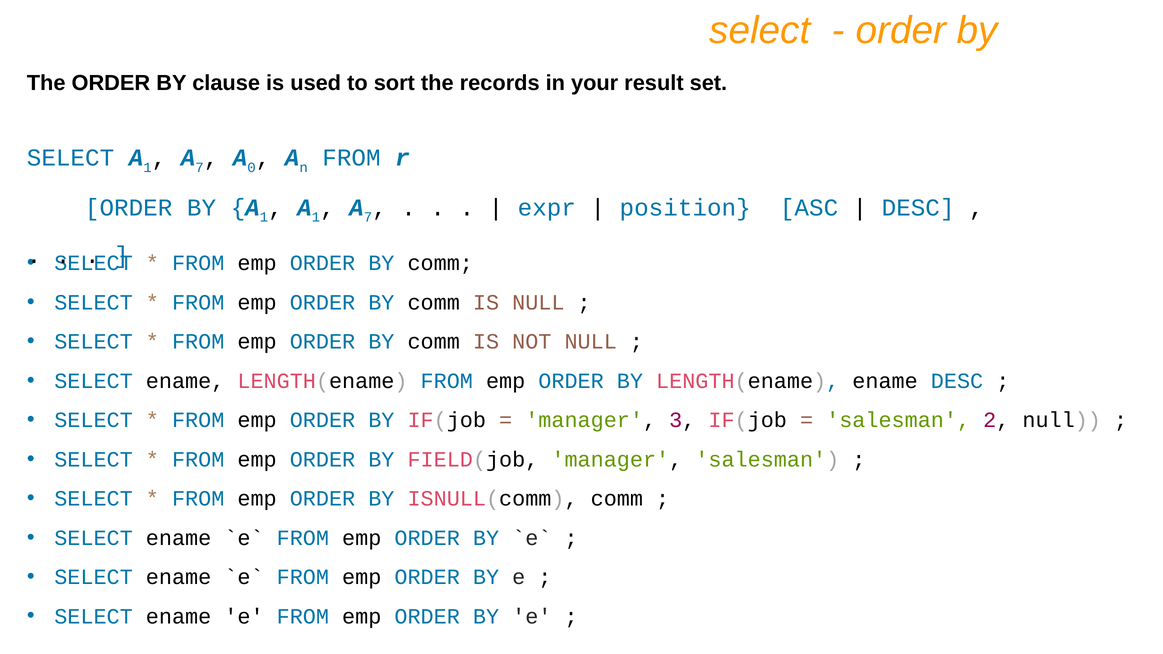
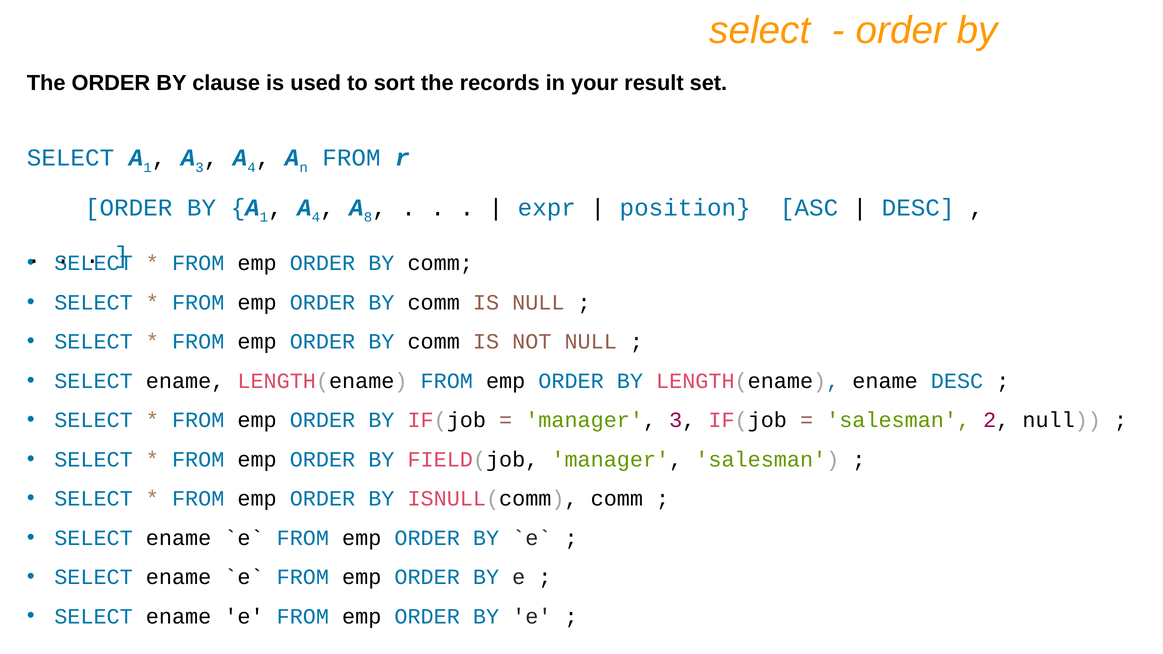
7 at (200, 167): 7 -> 3
0 at (252, 167): 0 -> 4
1 at (316, 217): 1 -> 4
7 at (368, 217): 7 -> 8
